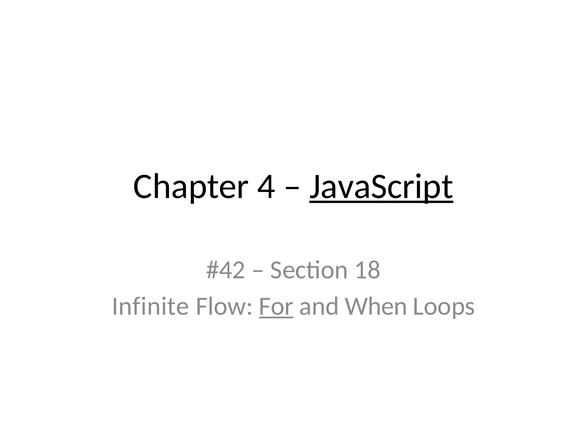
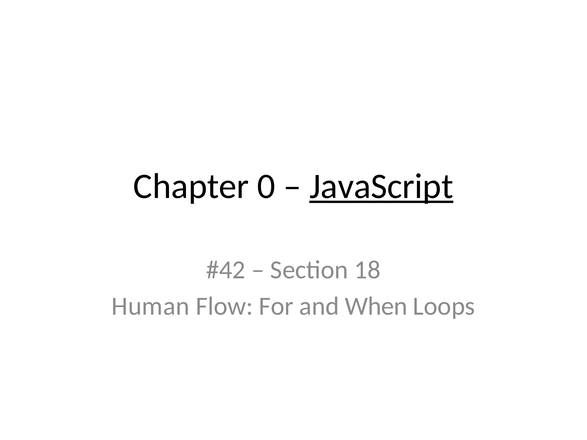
4: 4 -> 0
Infinite: Infinite -> Human
For underline: present -> none
